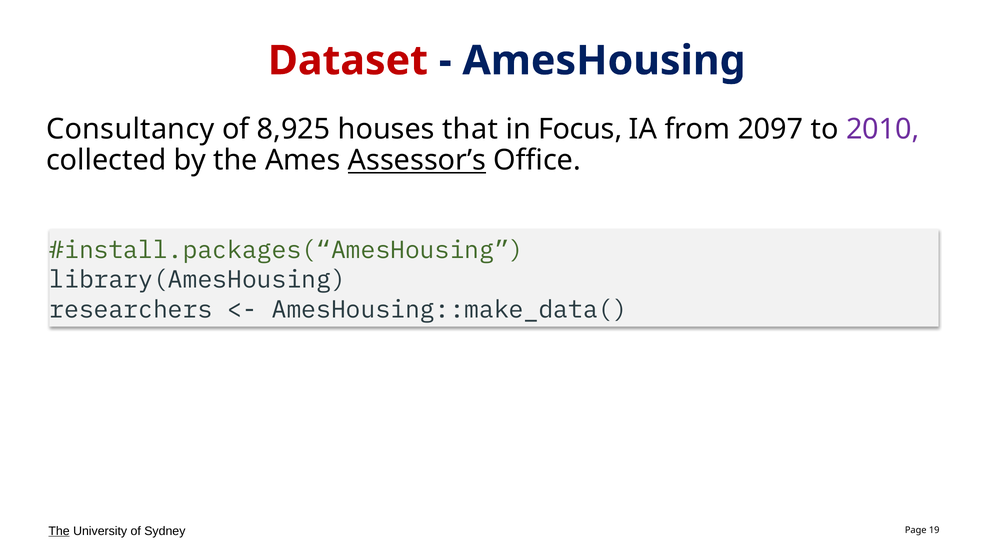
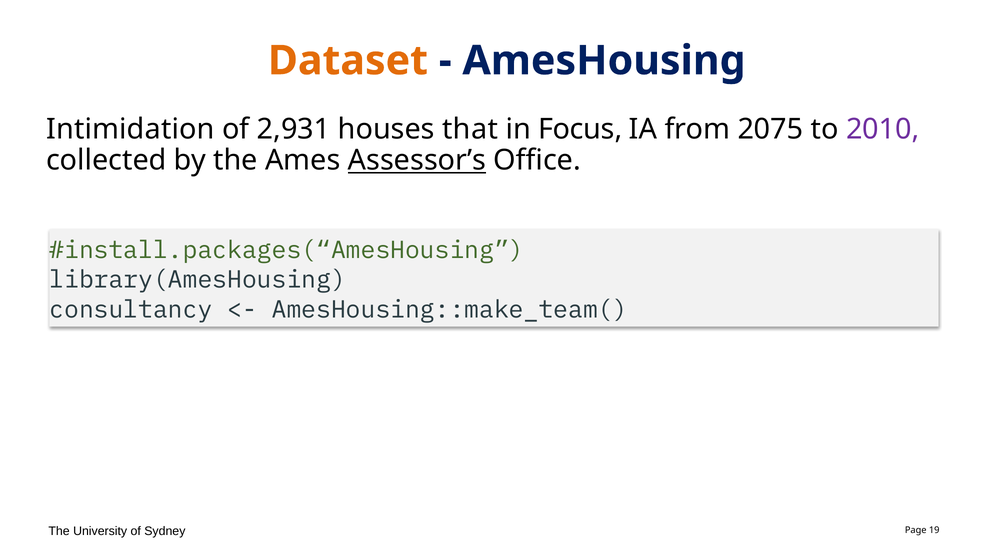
Dataset colour: red -> orange
Consultancy: Consultancy -> Intimidation
8,925: 8,925 -> 2,931
2097: 2097 -> 2075
researchers: researchers -> consultancy
AmesHousing::make_data(: AmesHousing::make_data( -> AmesHousing::make_team(
The at (59, 531) underline: present -> none
